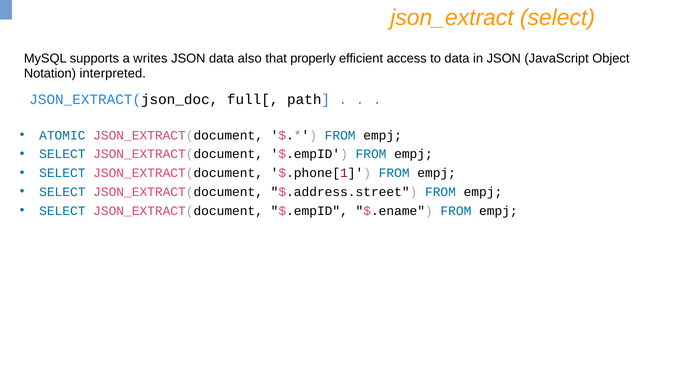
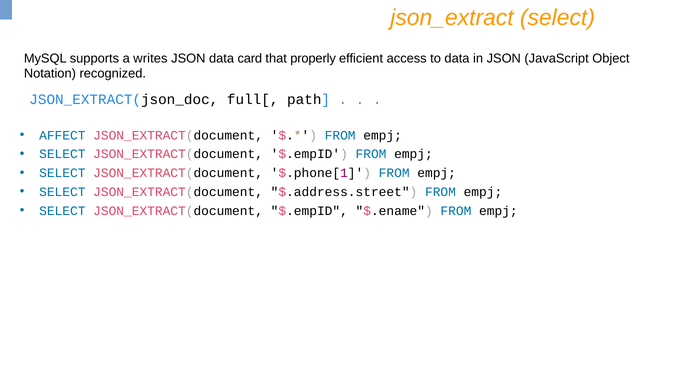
also: also -> card
interpreted: interpreted -> recognized
ATOMIC: ATOMIC -> AFFECT
